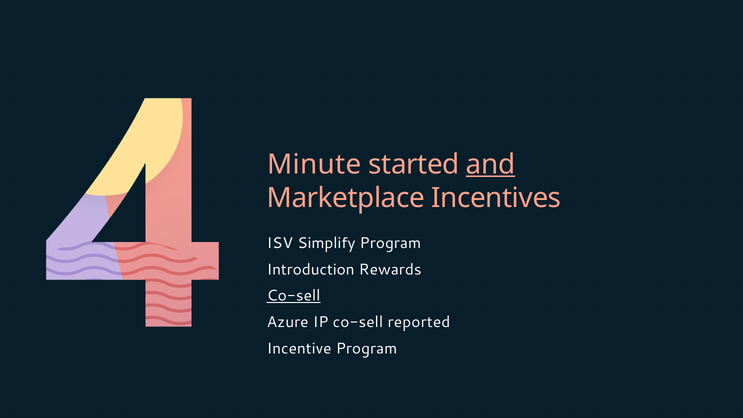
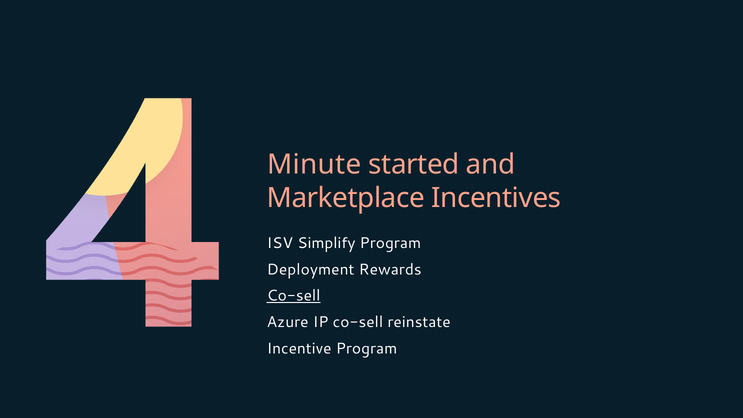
and underline: present -> none
Introduction: Introduction -> Deployment
reported: reported -> reinstate
